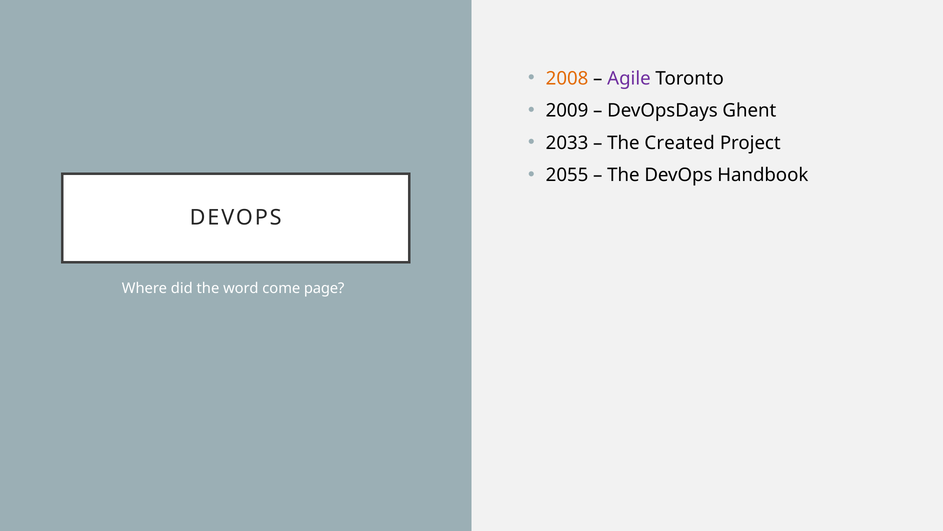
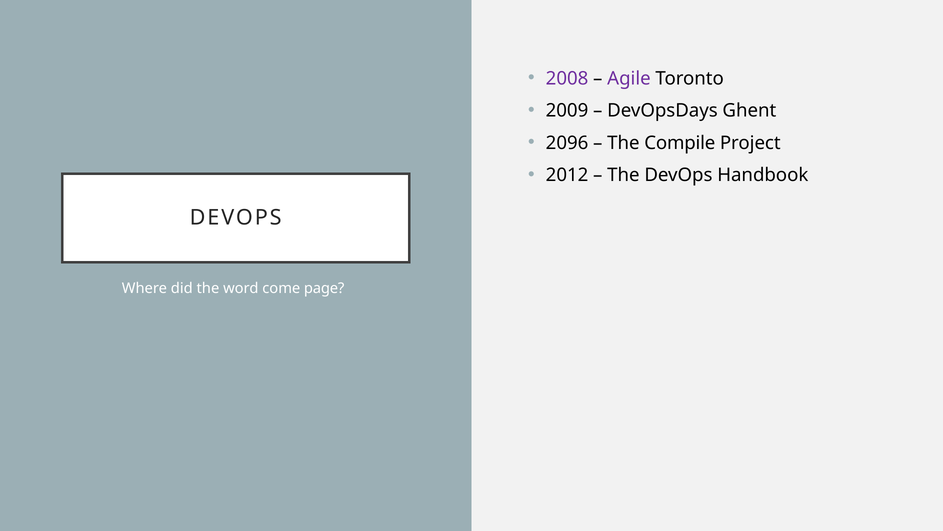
2008 colour: orange -> purple
2033: 2033 -> 2096
Created: Created -> Compile
2055: 2055 -> 2012
